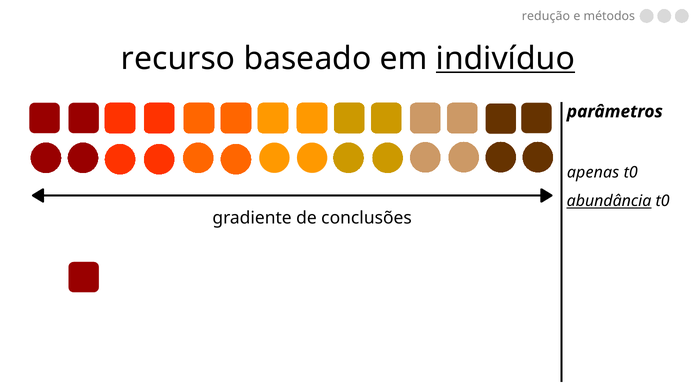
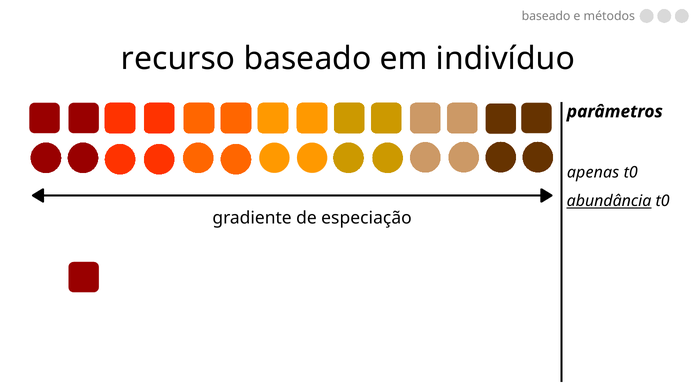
redução at (546, 16): redução -> baseado
indivíduo underline: present -> none
conclusões: conclusões -> especiação
